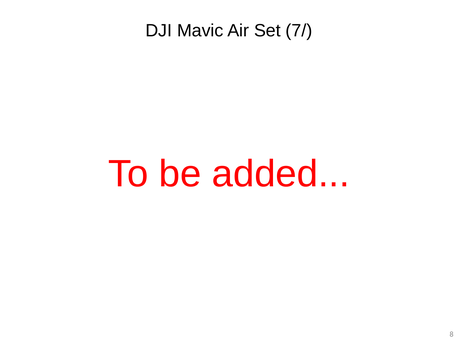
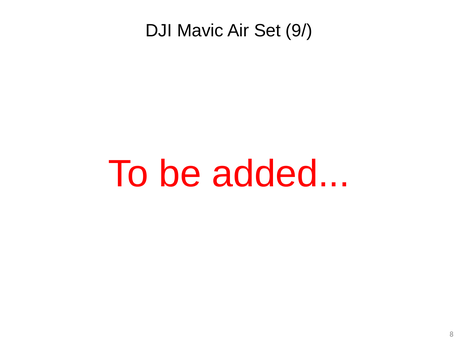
7/: 7/ -> 9/
